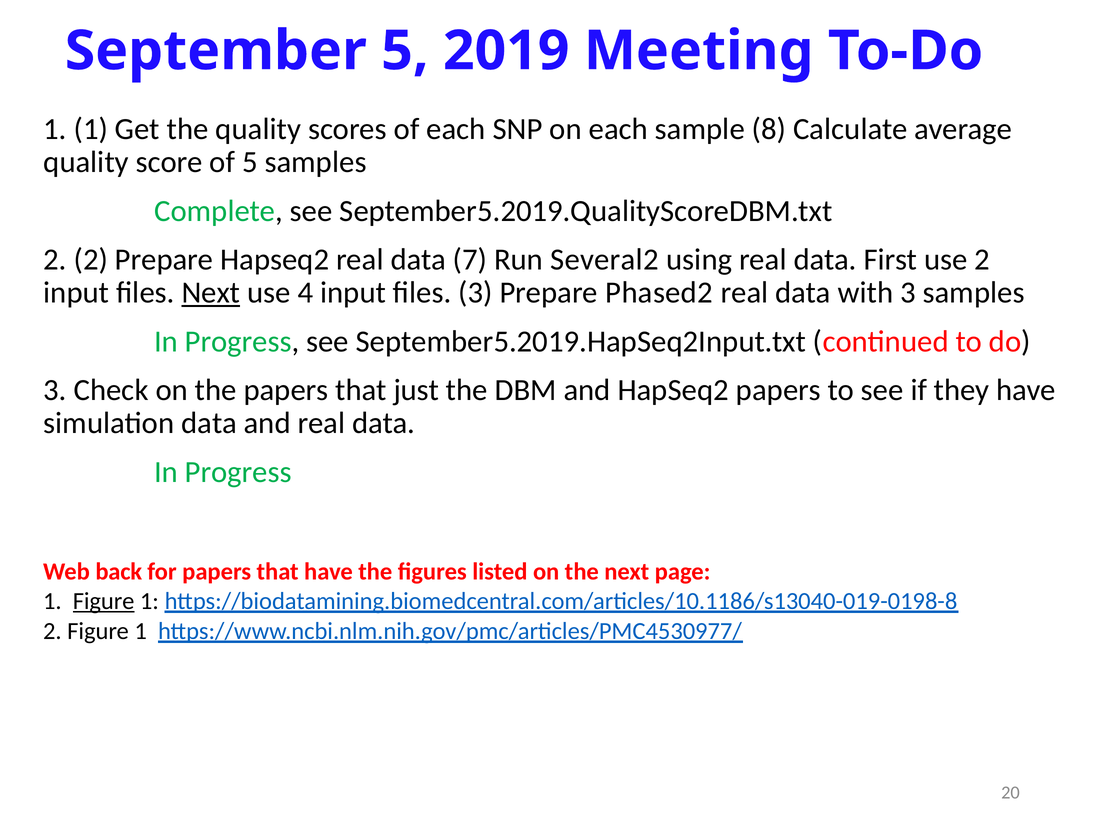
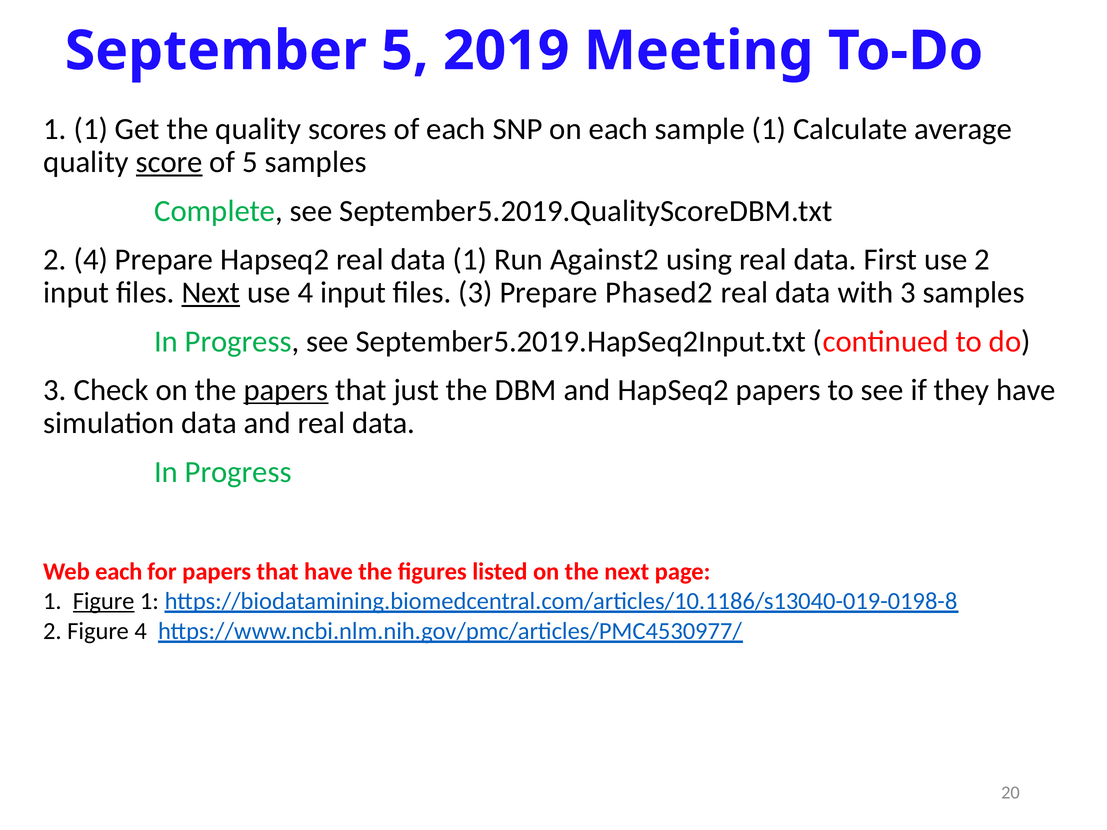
sample 8: 8 -> 1
score underline: none -> present
2 2: 2 -> 4
data 7: 7 -> 1
Several2: Several2 -> Against2
papers at (286, 390) underline: none -> present
Web back: back -> each
2 Figure 1: 1 -> 4
